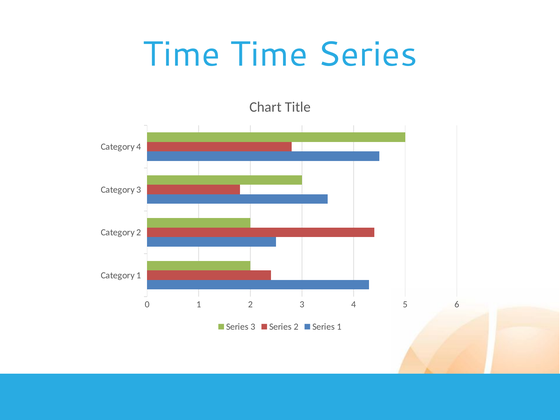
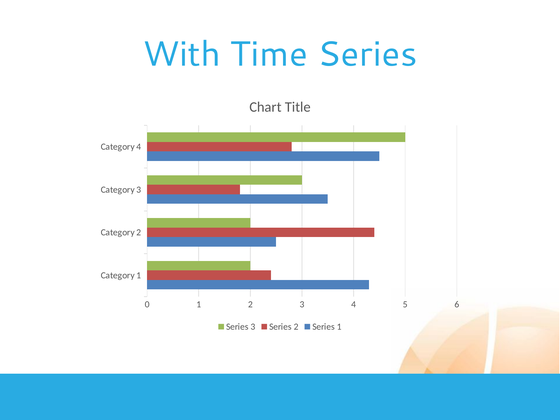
Time at (182, 54): Time -> With
